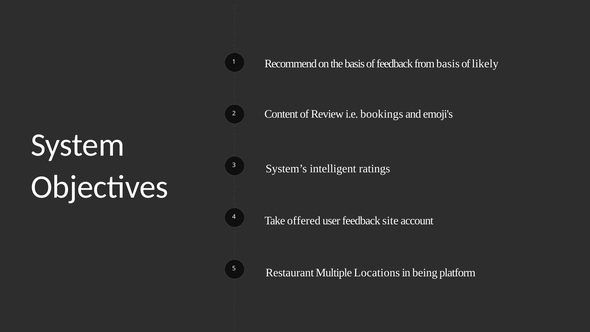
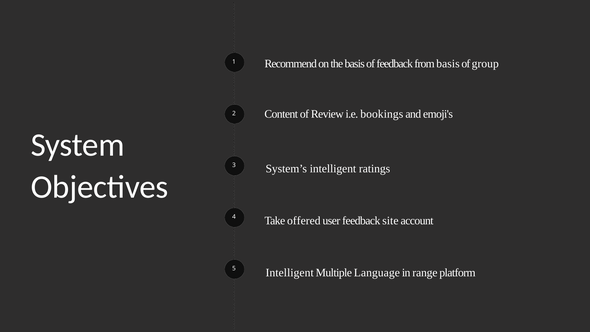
likely: likely -> group
Restaurant at (290, 272): Restaurant -> Intelligent
Locations: Locations -> Language
being: being -> range
